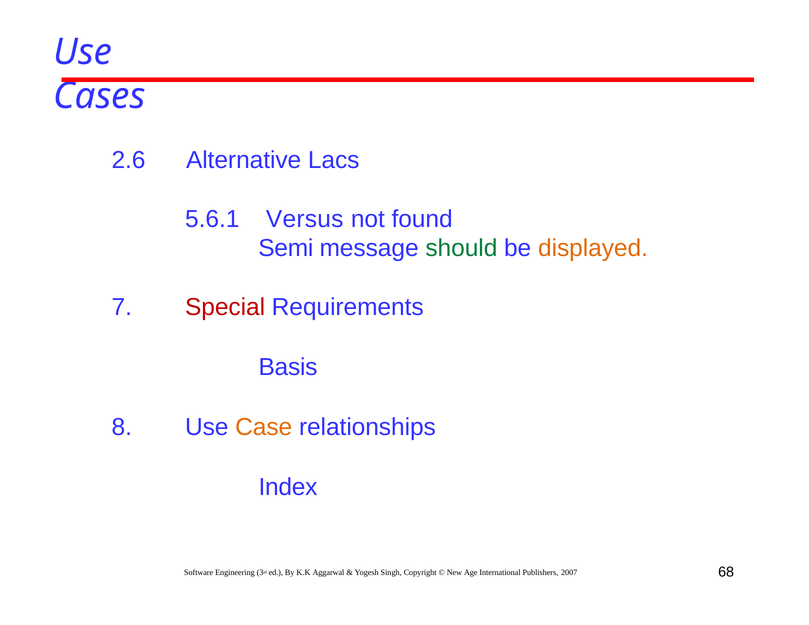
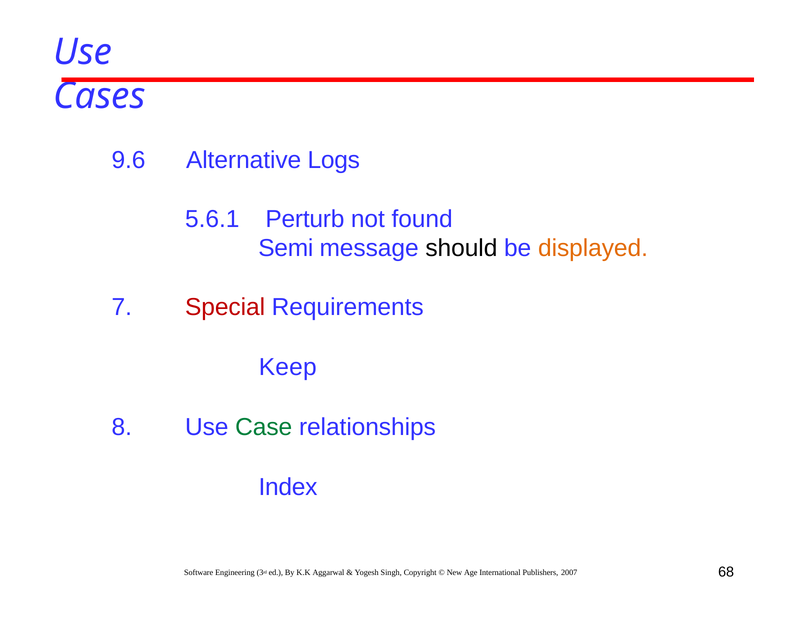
2.6: 2.6 -> 9.6
Lacs: Lacs -> Logs
Versus: Versus -> Perturb
should colour: green -> black
Basis: Basis -> Keep
Case colour: orange -> green
